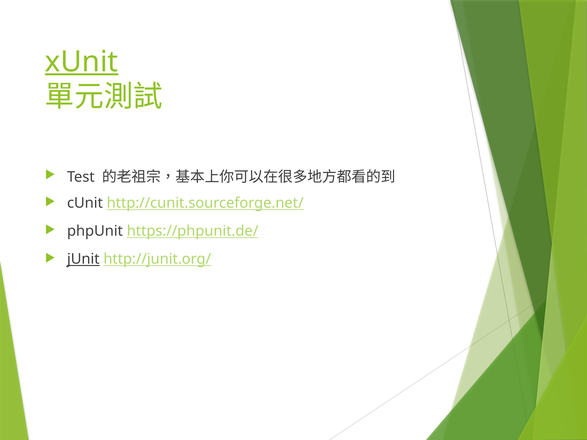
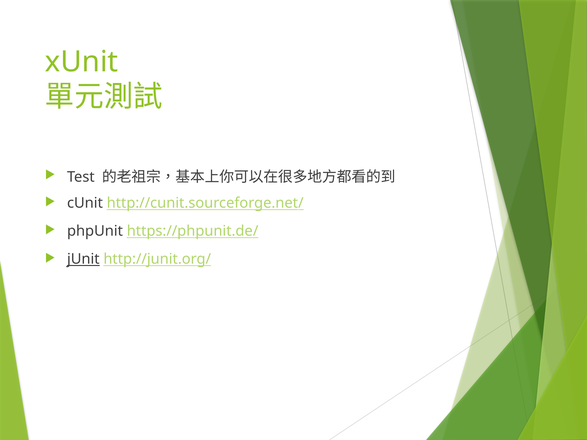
xUnit underline: present -> none
